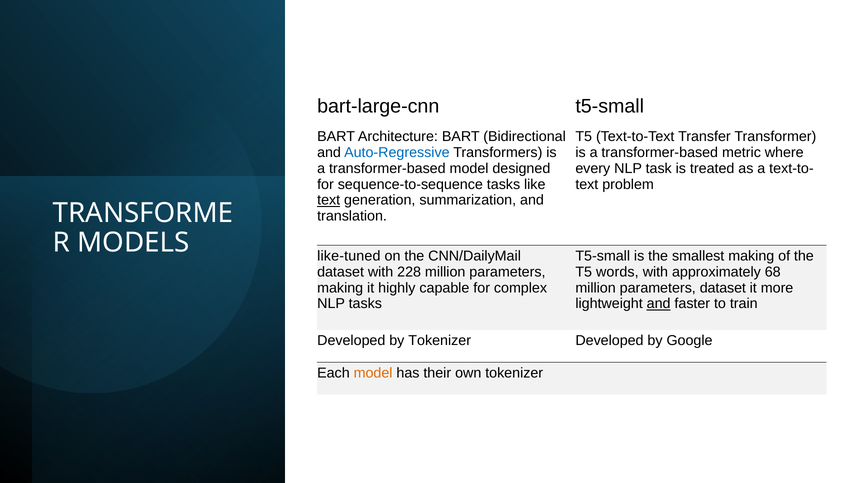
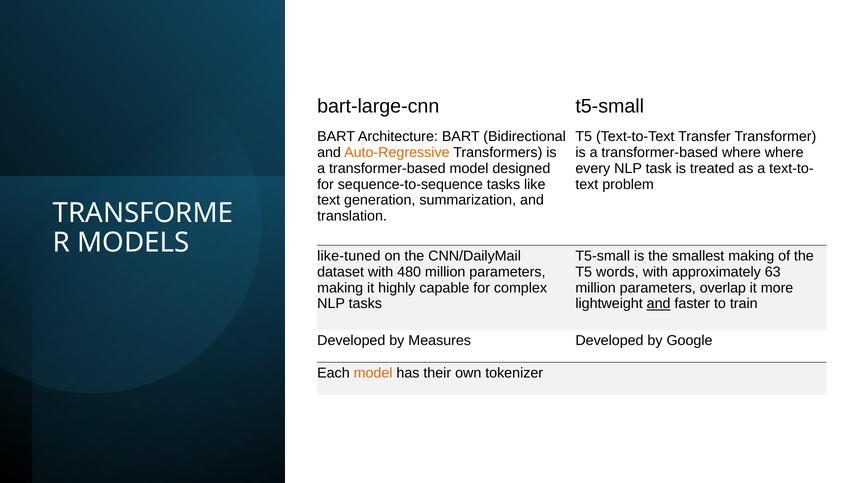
Auto-Regressive colour: blue -> orange
transformer-based metric: metric -> where
text at (329, 200) underline: present -> none
228: 228 -> 480
68: 68 -> 63
parameters dataset: dataset -> overlap
by Tokenizer: Tokenizer -> Measures
